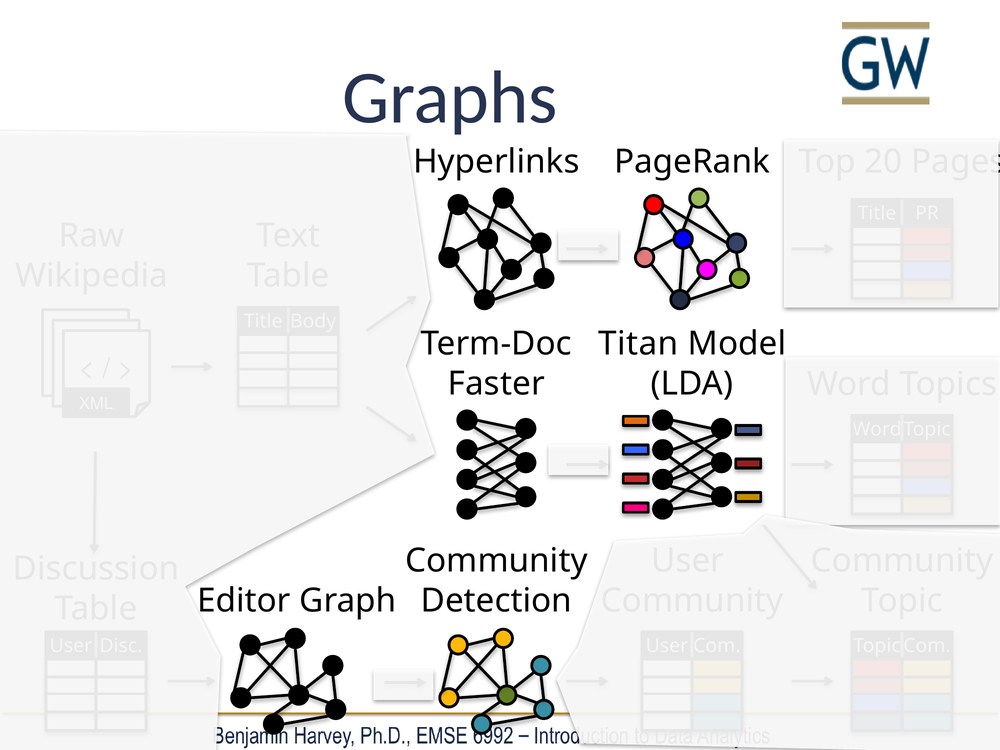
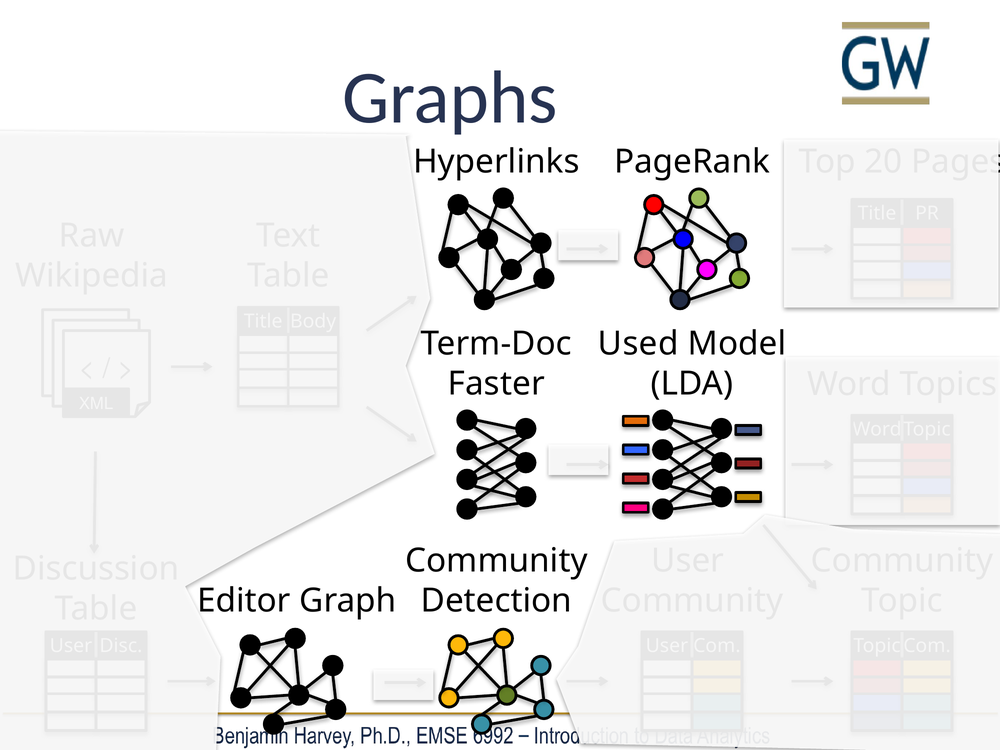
Titan: Titan -> Used
